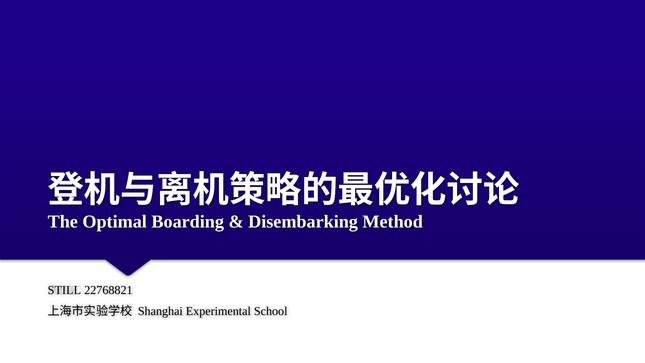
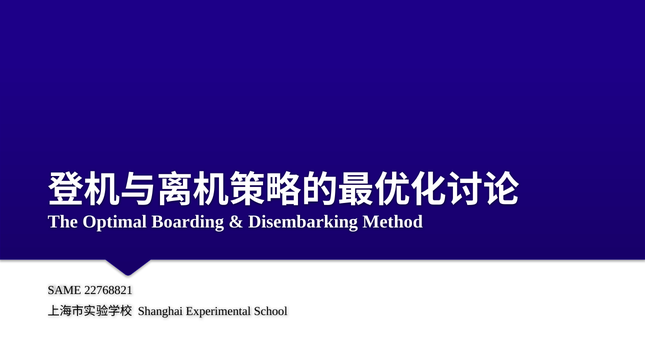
STILL: STILL -> SAME
